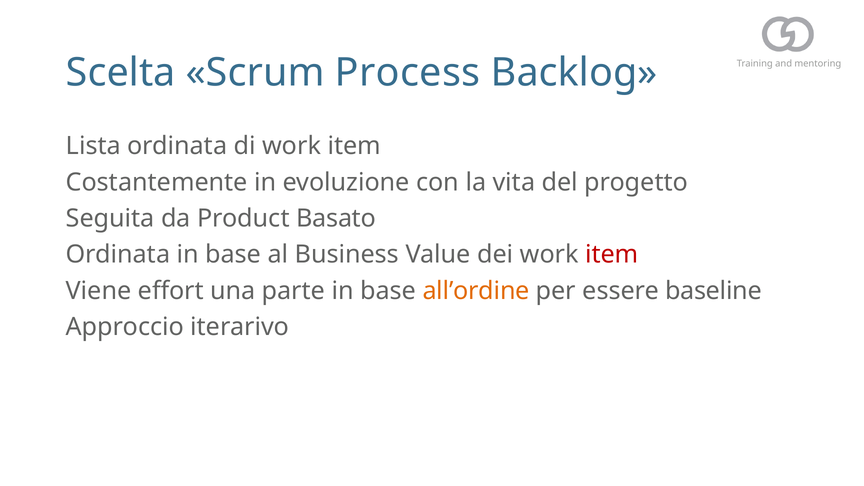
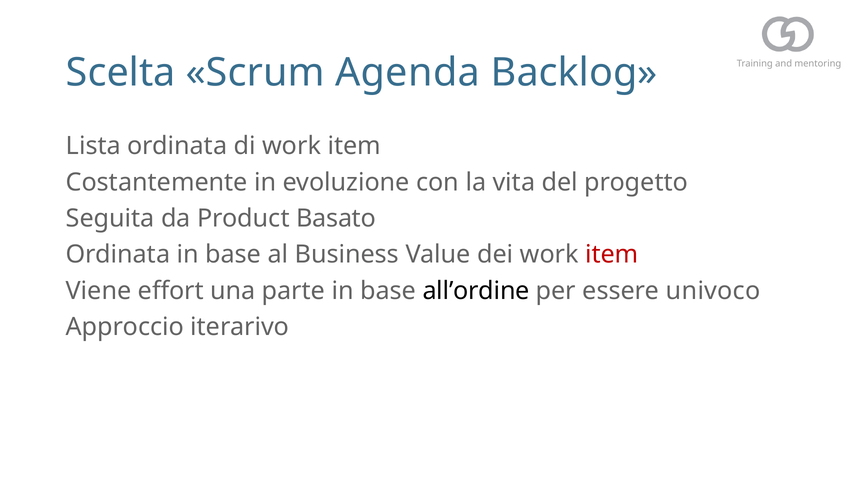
Process: Process -> Agenda
all’ordine colour: orange -> black
baseline: baseline -> univoco
